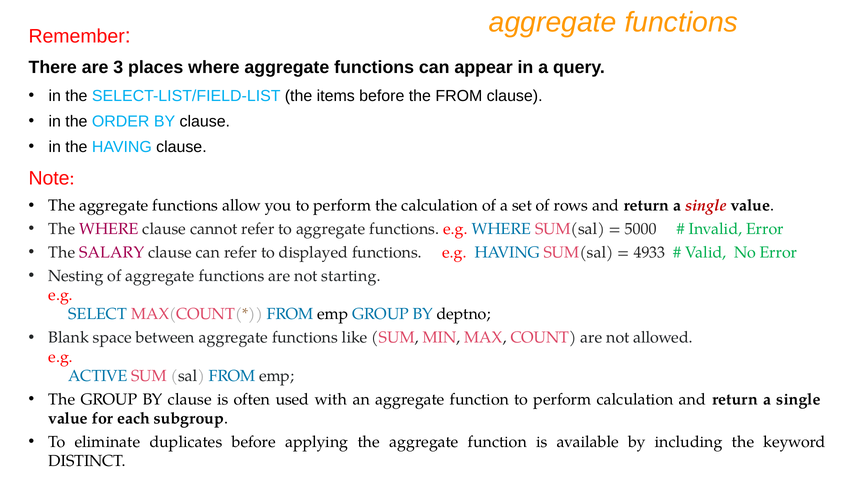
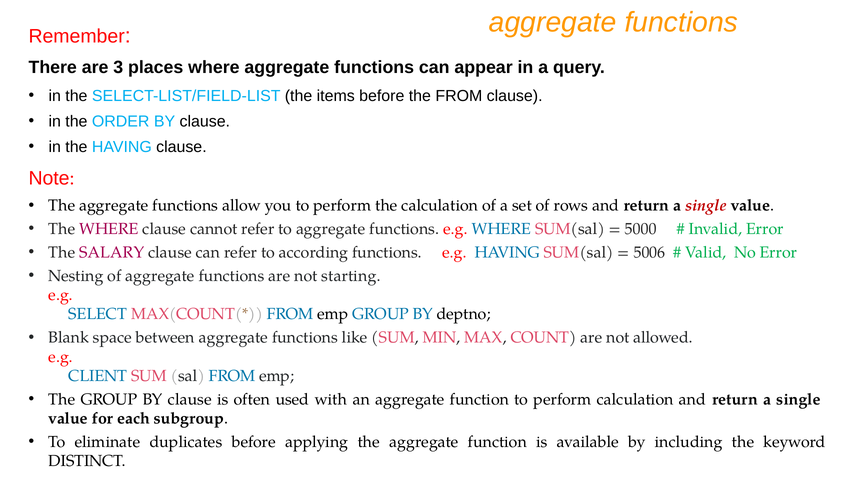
displayed: displayed -> according
4933: 4933 -> 5006
ACTIVE: ACTIVE -> CLIENT
